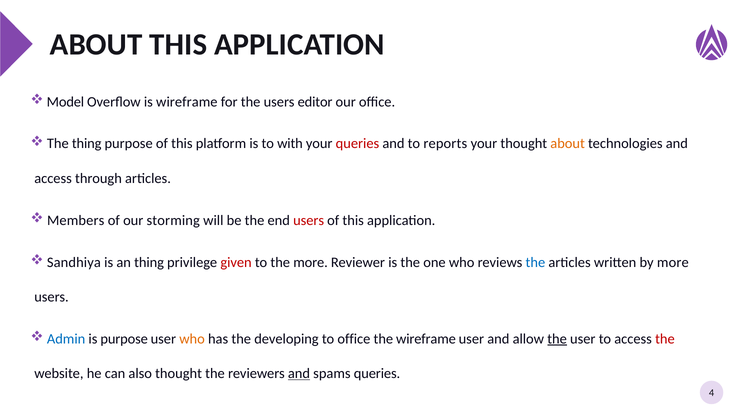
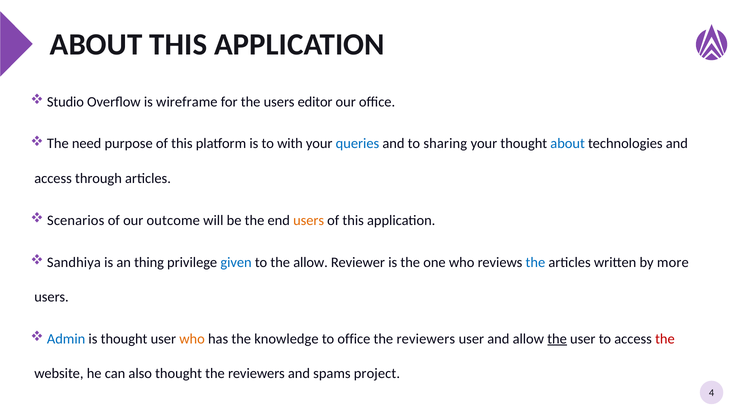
Model: Model -> Studio
The thing: thing -> need
queries at (357, 144) colour: red -> blue
reports: reports -> sharing
about at (568, 144) colour: orange -> blue
Members: Members -> Scenarios
storming: storming -> outcome
users at (309, 220) colour: red -> orange
given colour: red -> blue
the more: more -> allow
is purpose: purpose -> thought
developing: developing -> knowledge
wireframe at (426, 339): wireframe -> reviewers
and at (299, 374) underline: present -> none
spams queries: queries -> project
